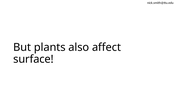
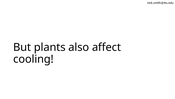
surface: surface -> cooling
